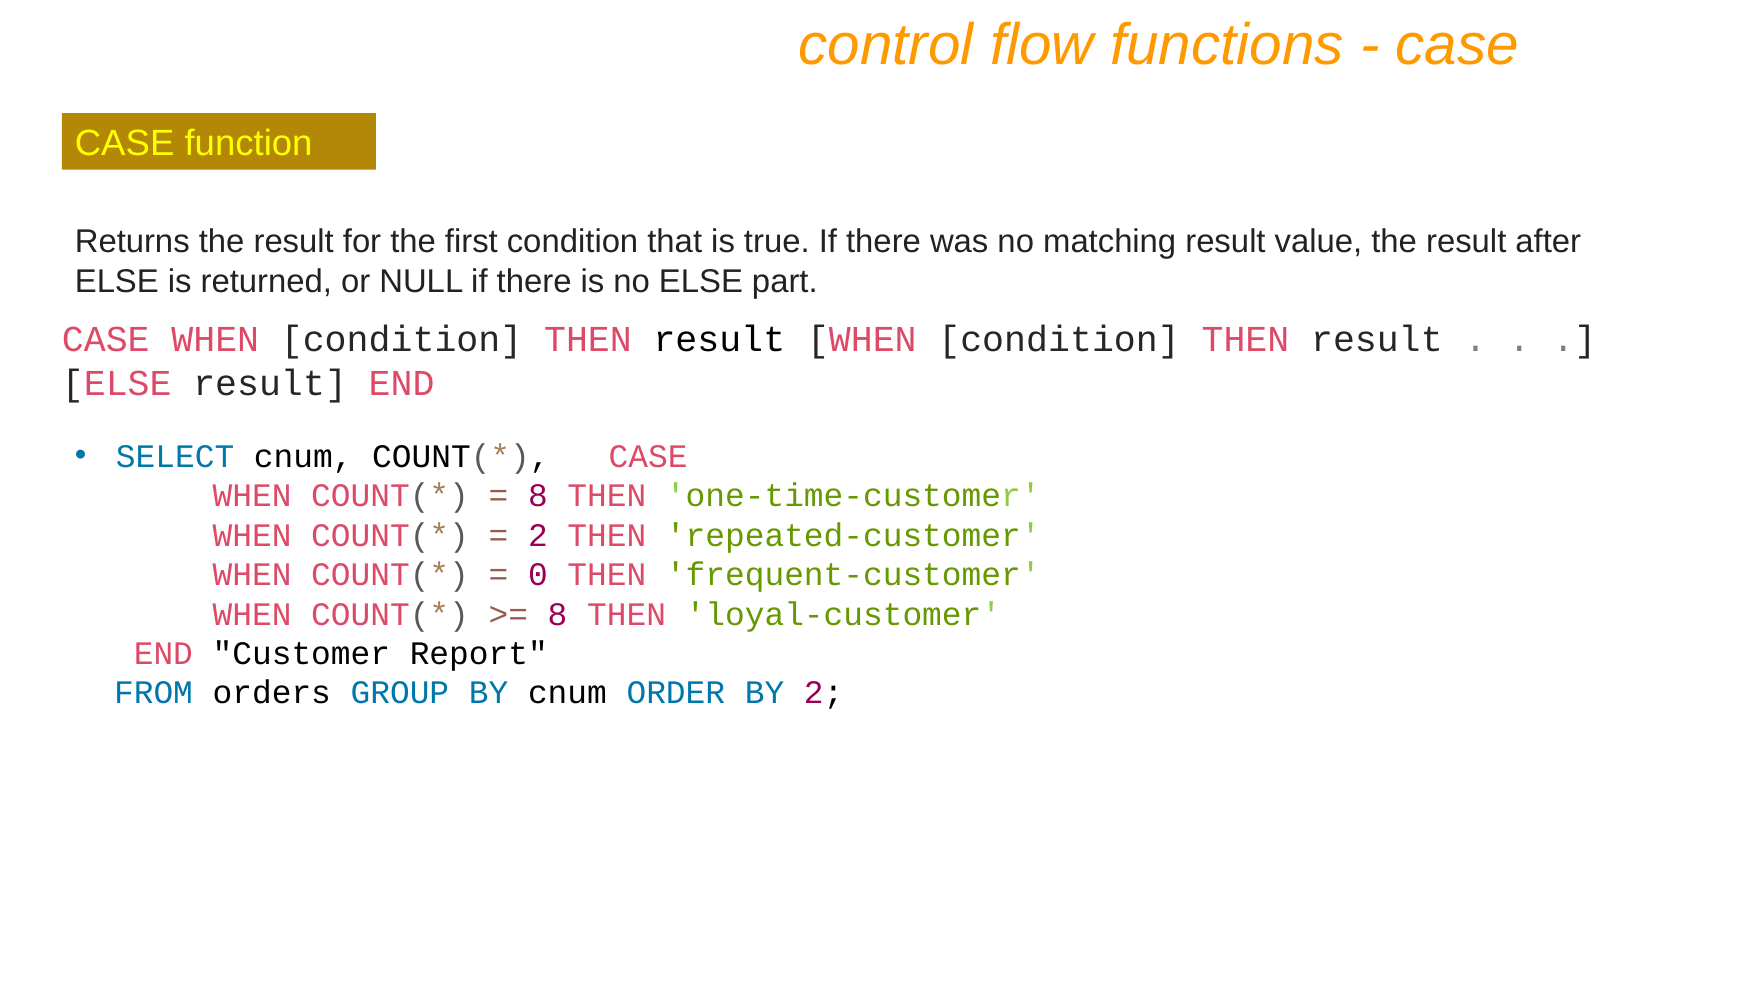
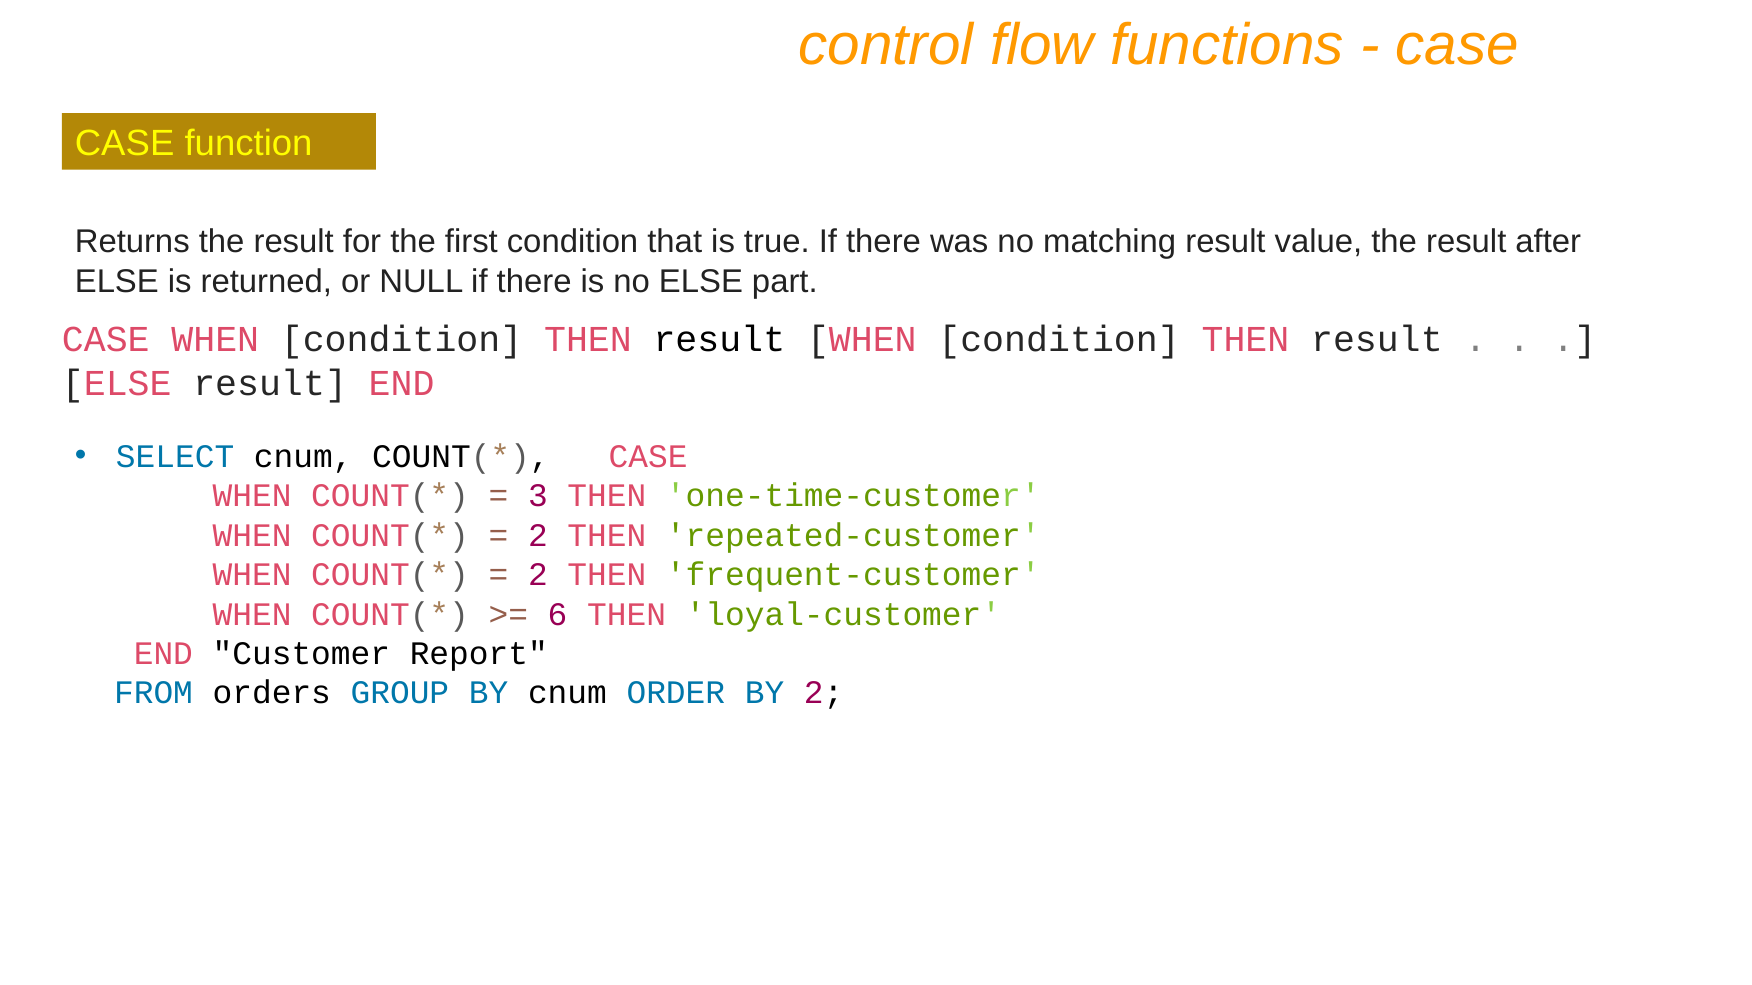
8 at (538, 496): 8 -> 3
0 at (538, 575): 0 -> 2
8 at (558, 615): 8 -> 6
